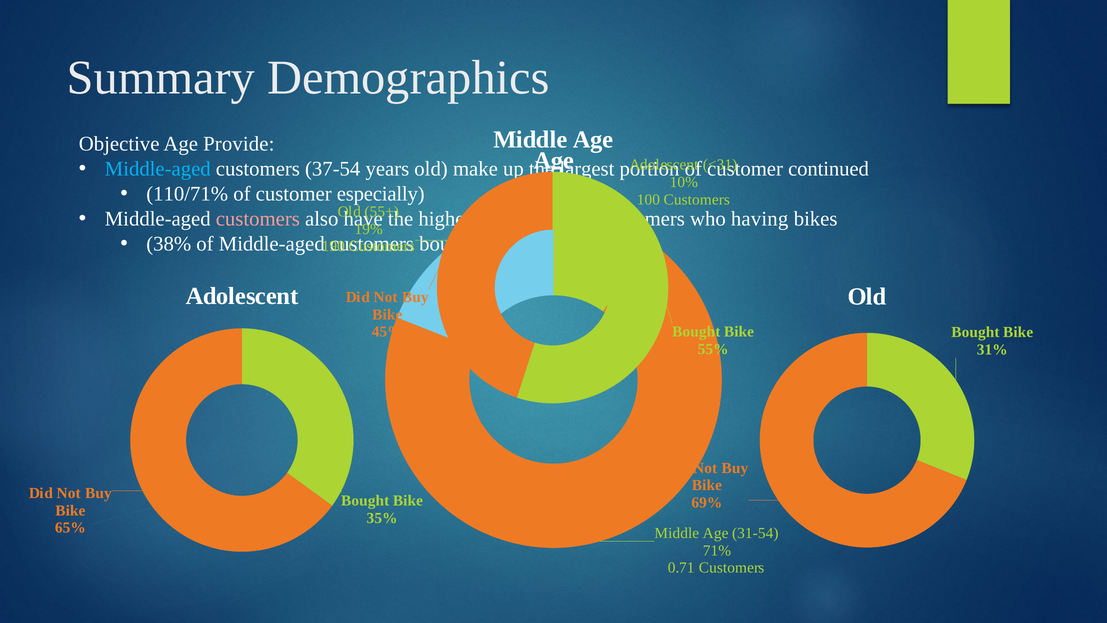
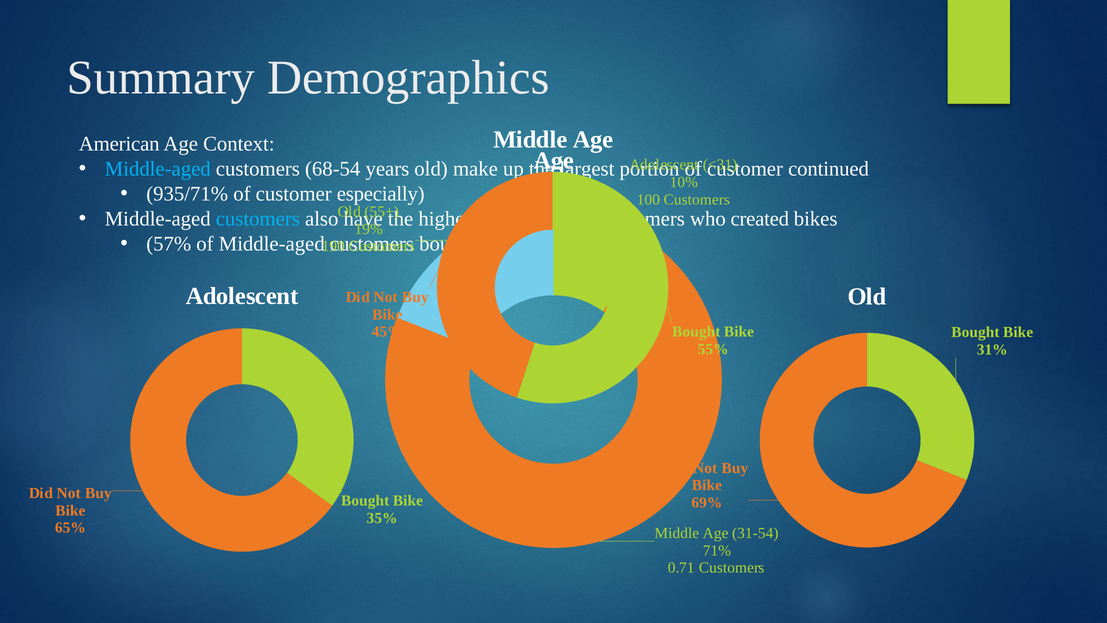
Objective: Objective -> American
Provide: Provide -> Context
37-54: 37-54 -> 68-54
110/71%: 110/71% -> 935/71%
customers at (258, 219) colour: pink -> light blue
having: having -> created
38%: 38% -> 57%
